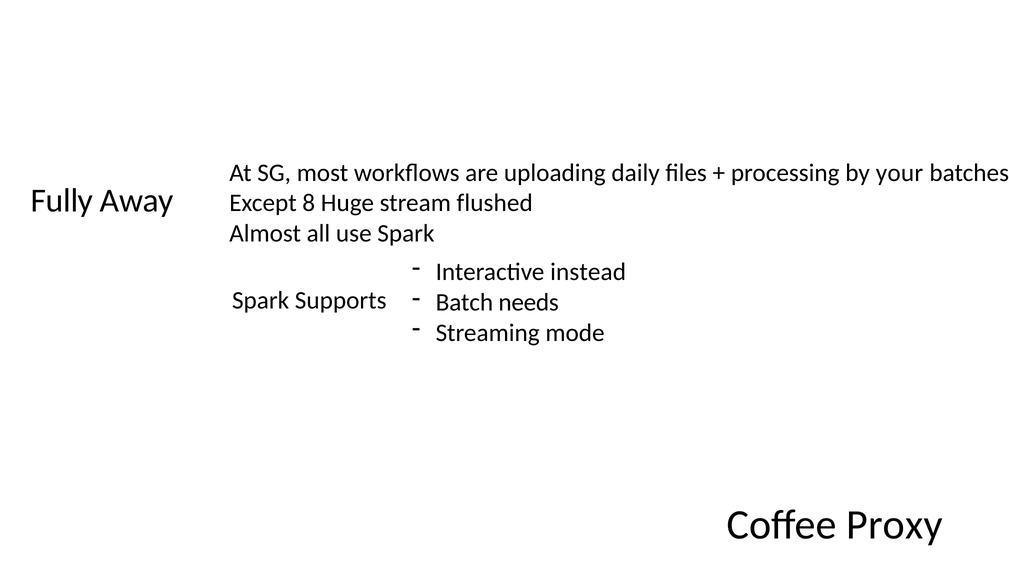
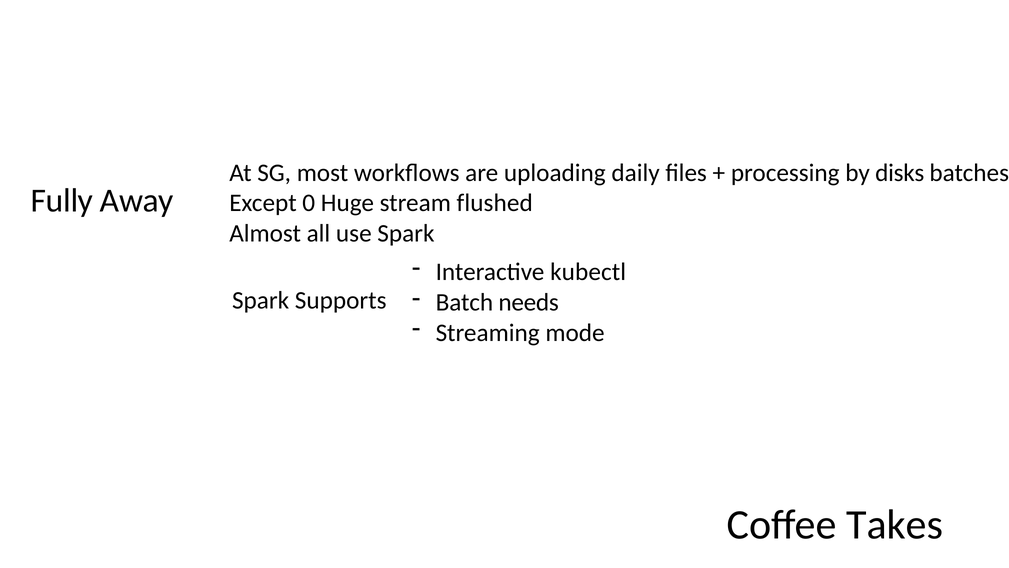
your: your -> disks
8: 8 -> 0
instead: instead -> kubectl
Proxy: Proxy -> Takes
